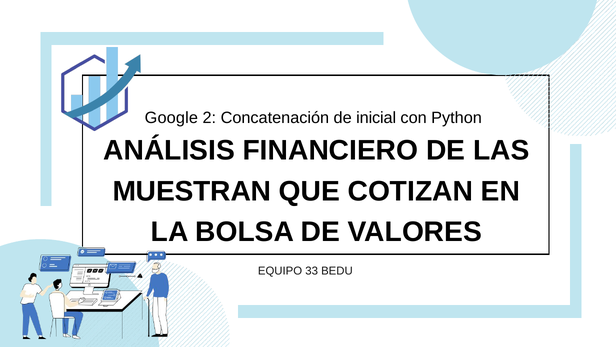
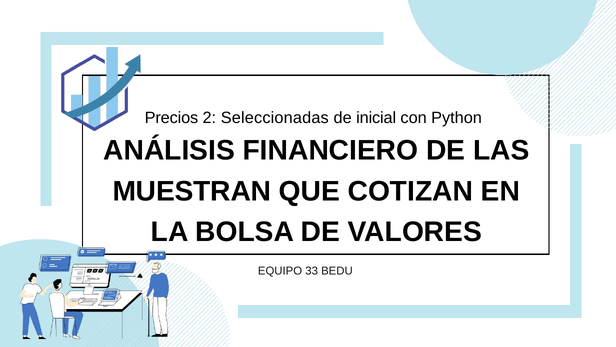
Google: Google -> Precios
Concatenación: Concatenación -> Seleccionadas
